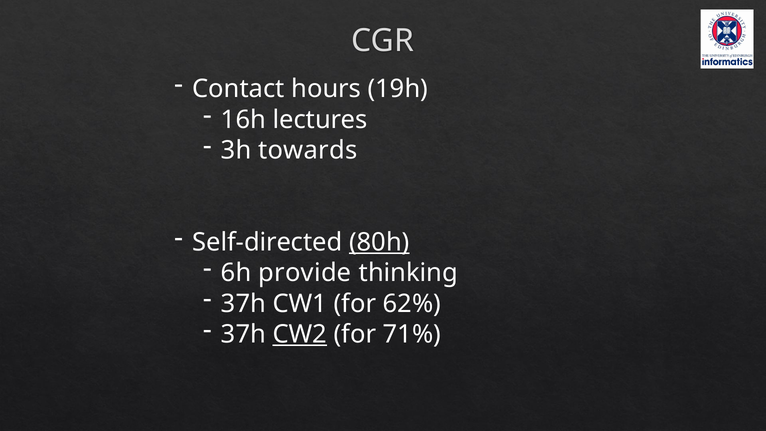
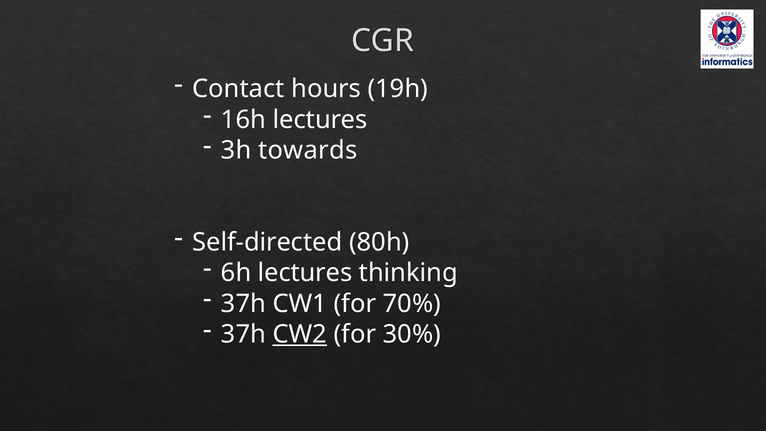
80h underline: present -> none
6h provide: provide -> lectures
62%: 62% -> 70%
71%: 71% -> 30%
